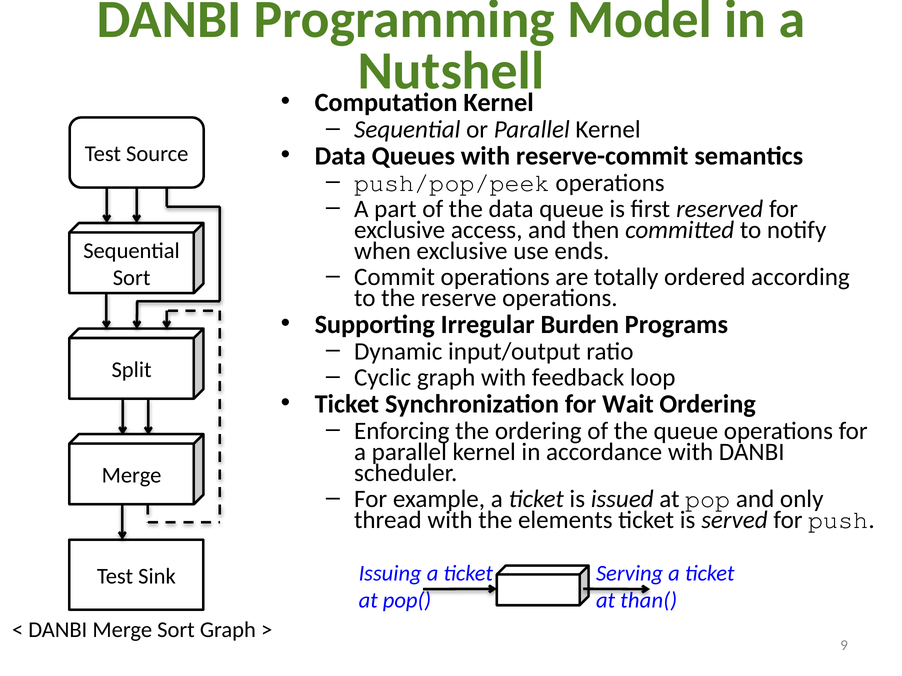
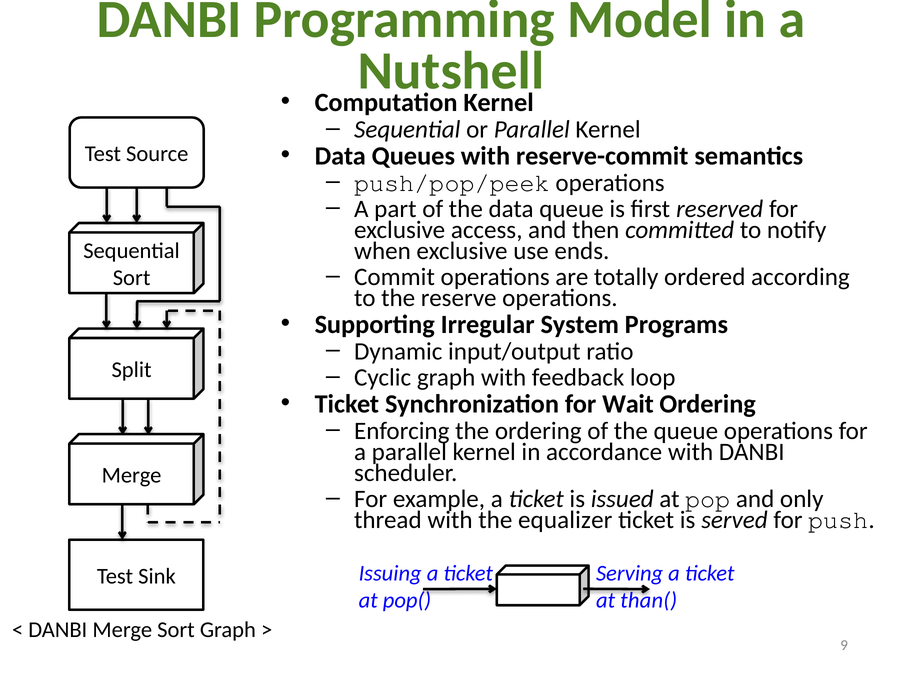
Burden: Burden -> System
elements: elements -> equalizer
